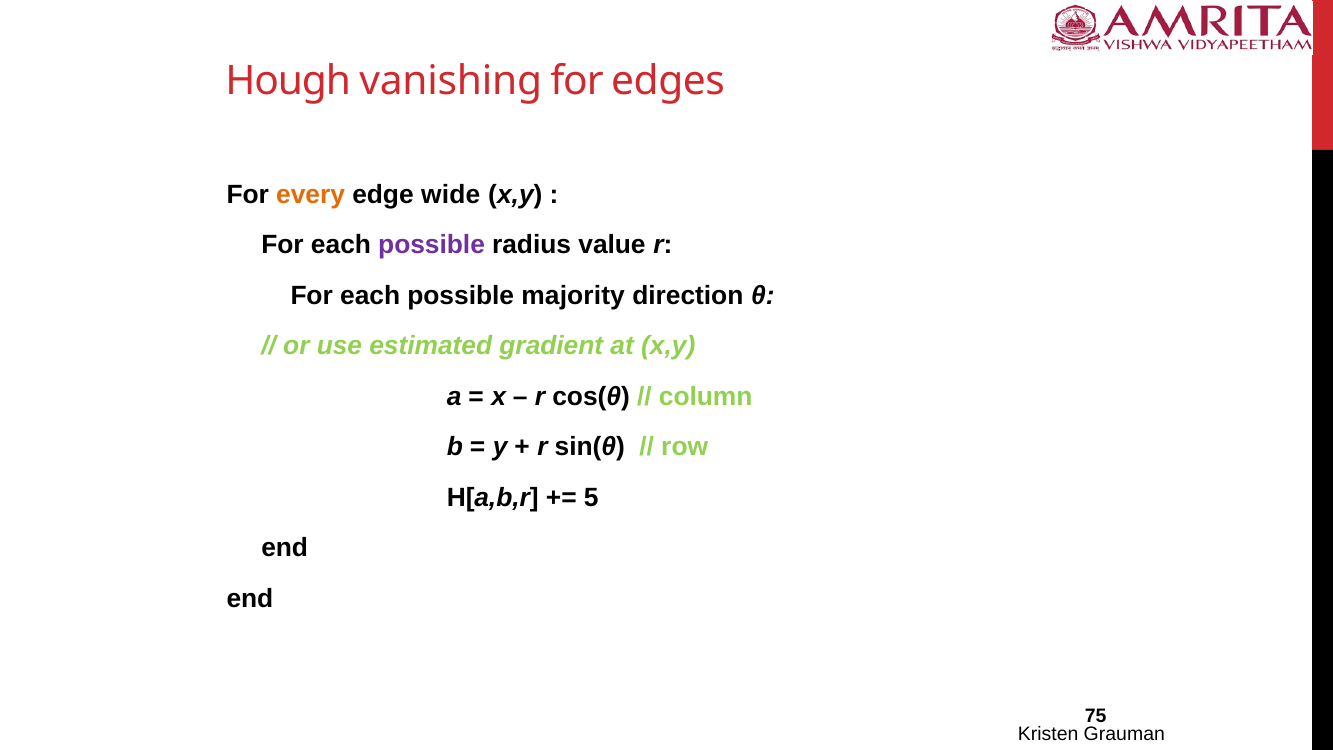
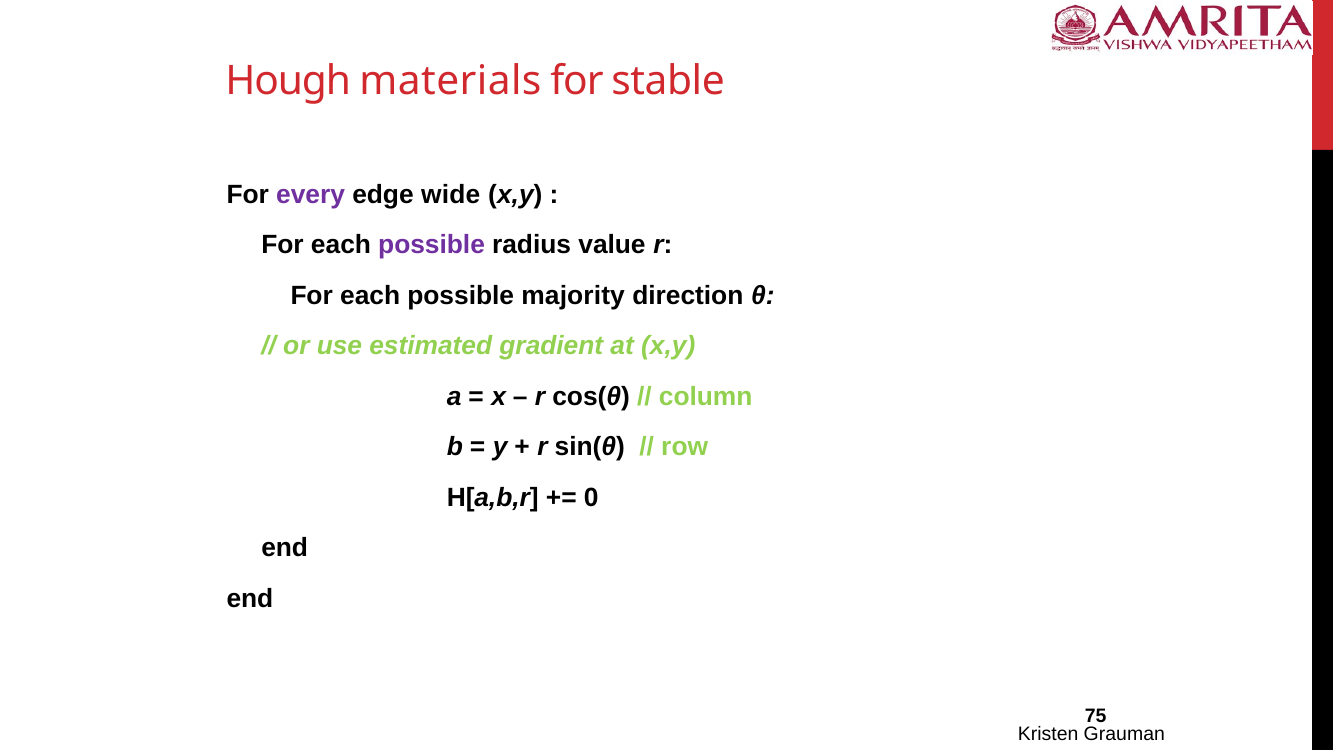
vanishing: vanishing -> materials
edges: edges -> stable
every colour: orange -> purple
5: 5 -> 0
